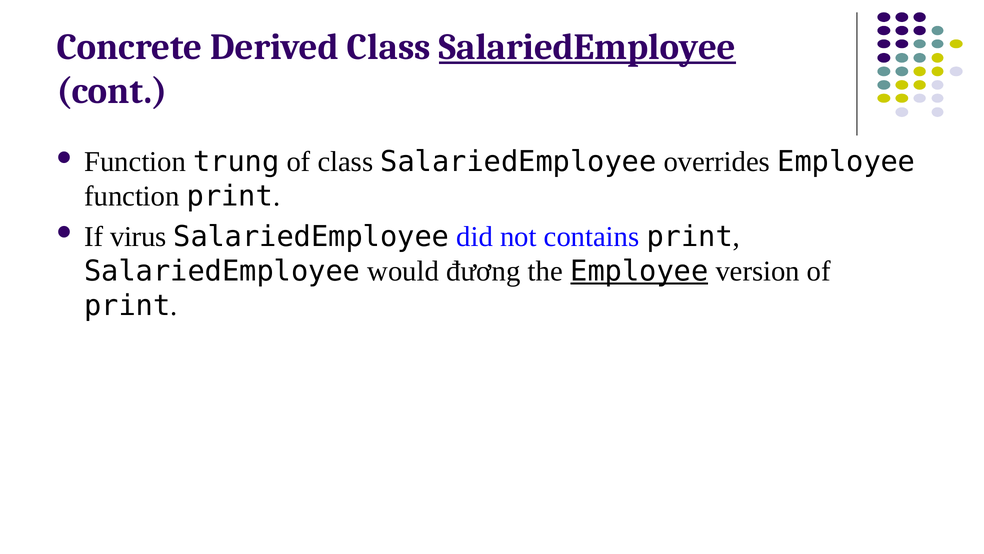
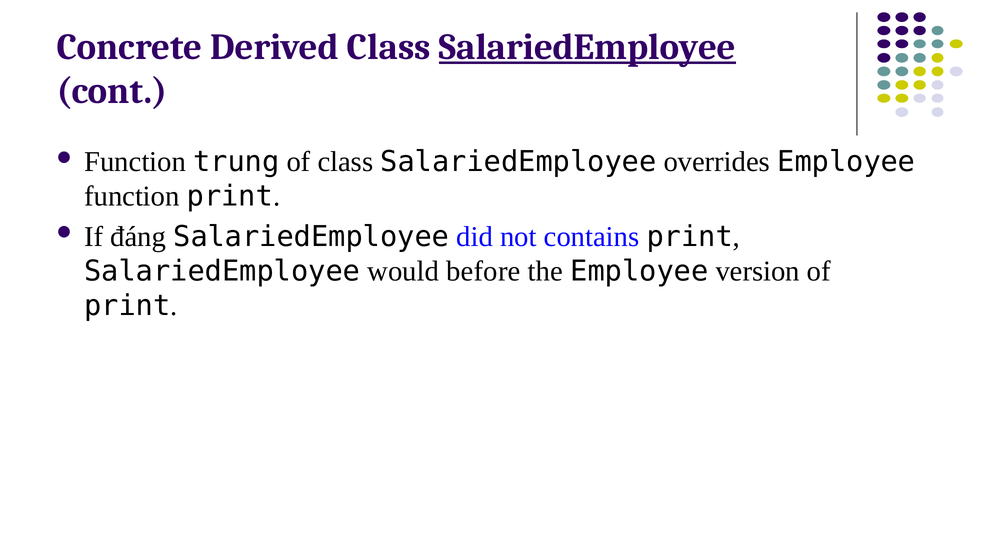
virus: virus -> đáng
đương: đương -> before
Employee at (639, 271) underline: present -> none
